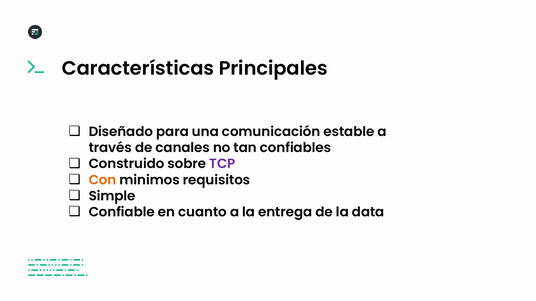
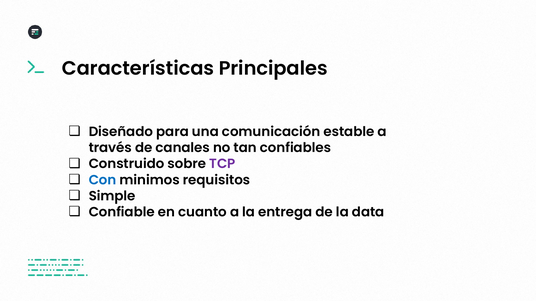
Con colour: orange -> blue
